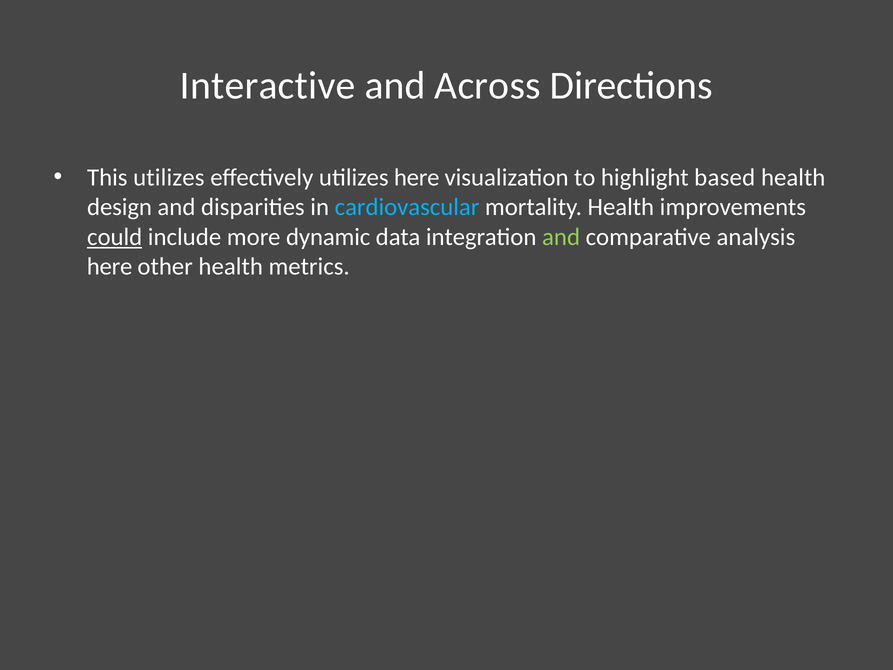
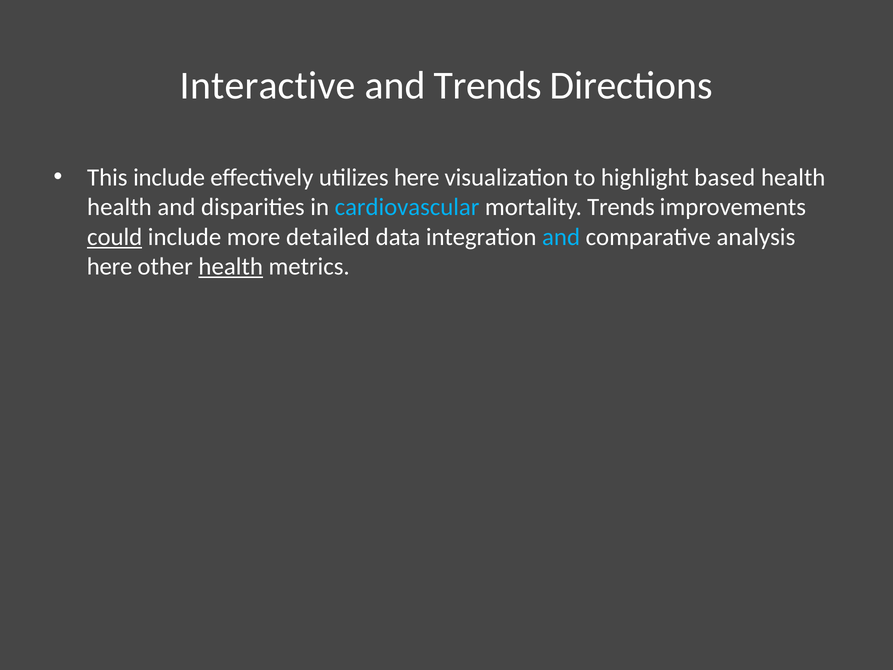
and Across: Across -> Trends
This utilizes: utilizes -> include
design at (120, 207): design -> health
mortality Health: Health -> Trends
dynamic: dynamic -> detailed
and at (561, 237) colour: light green -> light blue
health at (231, 267) underline: none -> present
